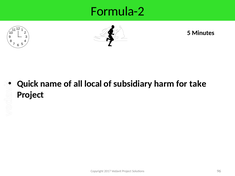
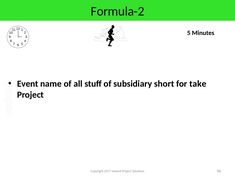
Quick: Quick -> Event
local: local -> stuff
harm: harm -> short
